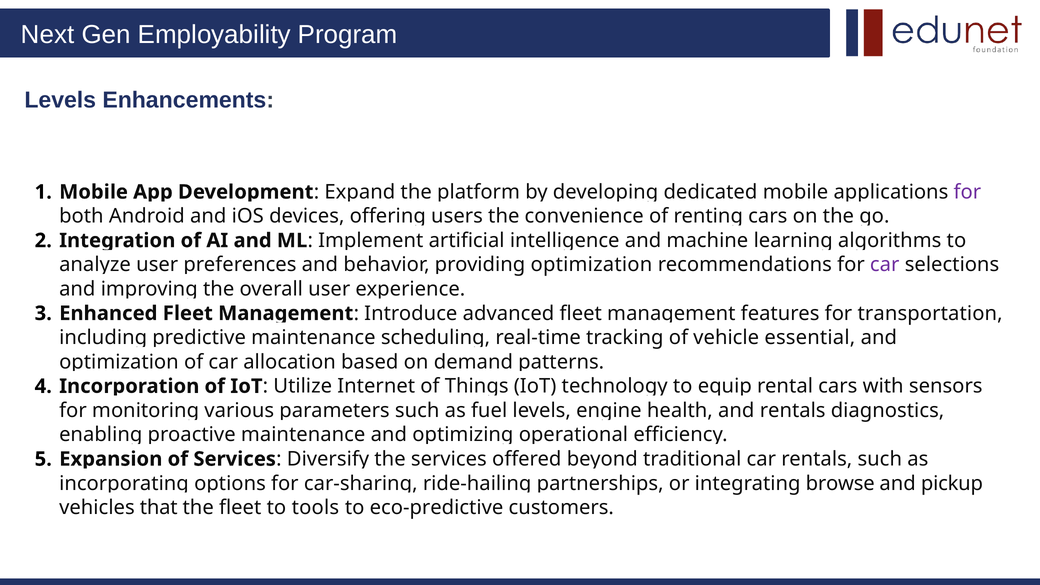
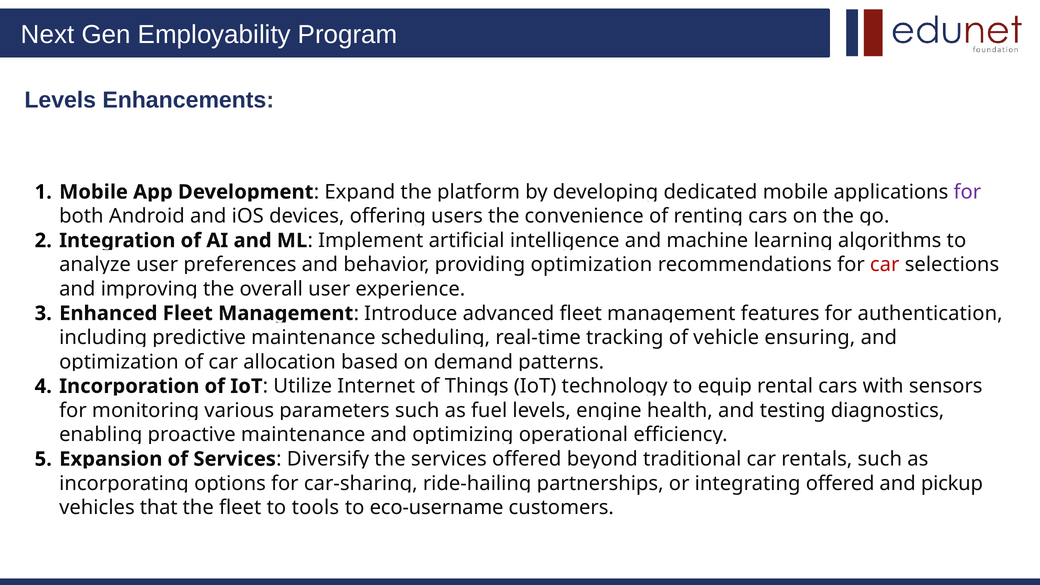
car at (885, 265) colour: purple -> red
transportation: transportation -> authentication
essential: essential -> ensuring
and rentals: rentals -> testing
integrating browse: browse -> offered
eco-predictive: eco-predictive -> eco-username
